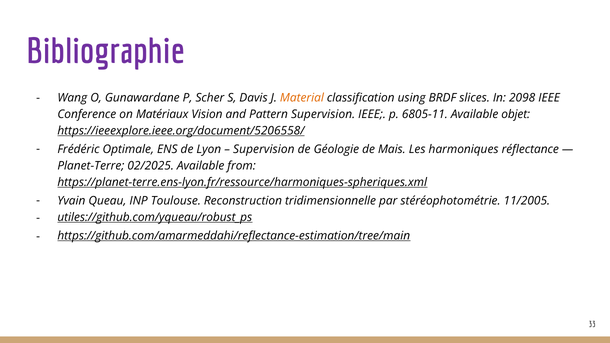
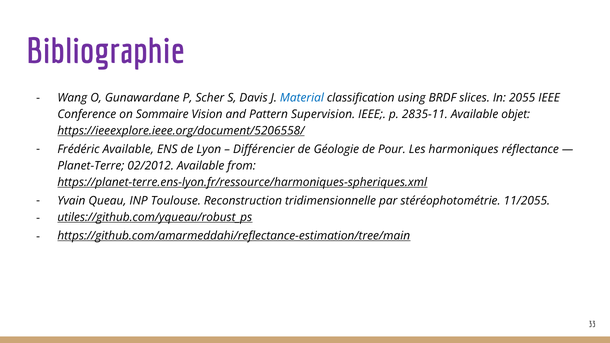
Material colour: orange -> blue
2098: 2098 -> 2055
Matériaux: Matériaux -> Sommaire
6805-11: 6805-11 -> 2835-11
Frédéric Optimale: Optimale -> Available
Supervision at (264, 149): Supervision -> Différencier
Mais: Mais -> Pour
02/2025: 02/2025 -> 02/2012
11/2005: 11/2005 -> 11/2055
